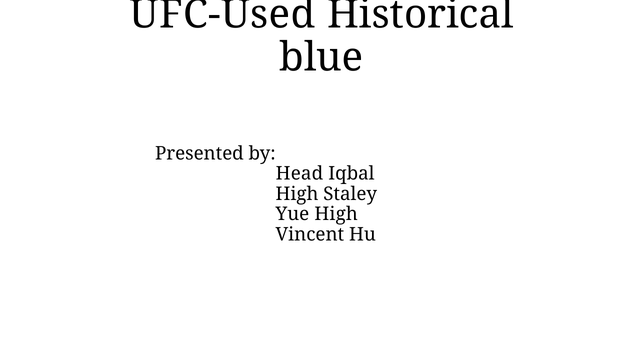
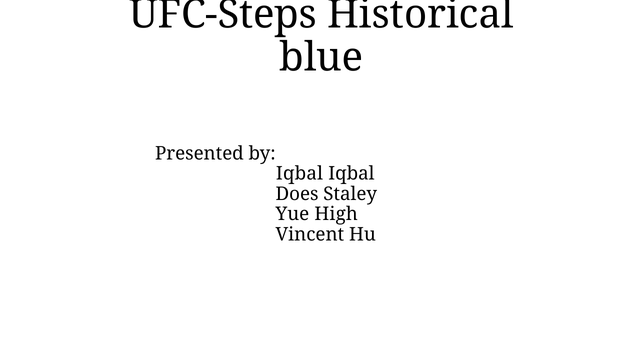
UFC-Used: UFC-Used -> UFC-Steps
Head at (299, 174): Head -> Iqbal
High at (297, 194): High -> Does
